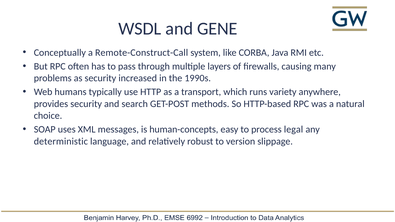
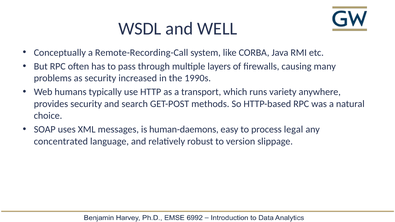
GENE: GENE -> WELL
Remote-Construct-Call: Remote-Construct-Call -> Remote-Recording-Call
human-concepts: human-concepts -> human-daemons
deterministic: deterministic -> concentrated
